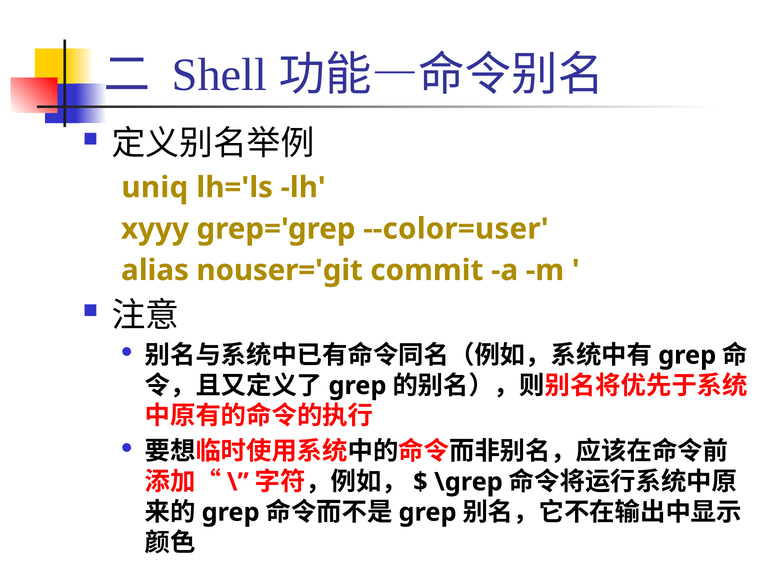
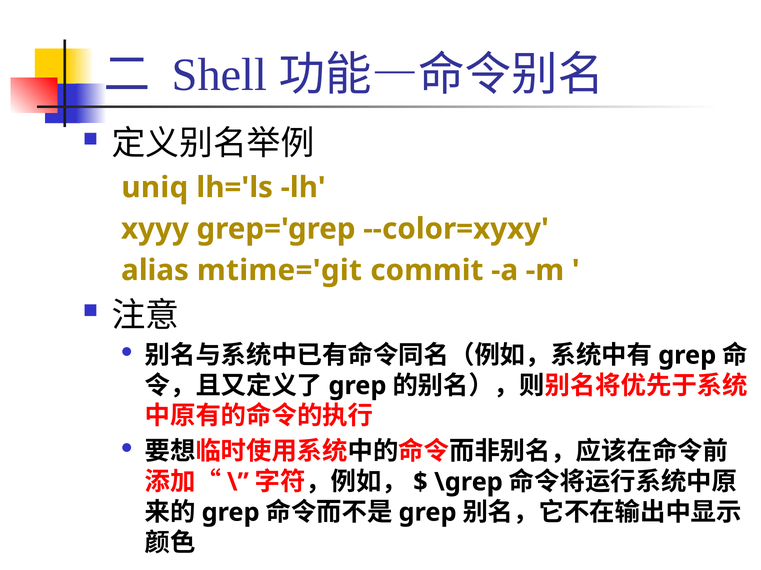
--color=user: --color=user -> --color=xyxy
nouser='git: nouser='git -> mtime='git
